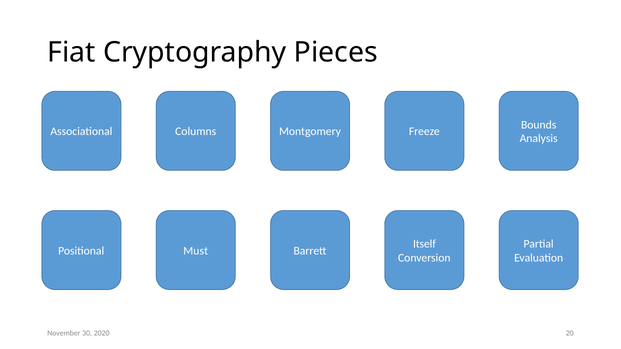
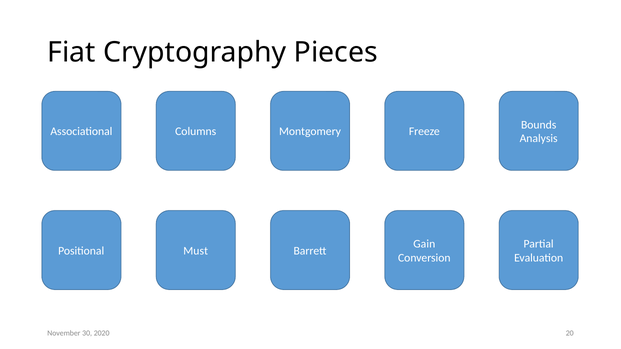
Itself: Itself -> Gain
